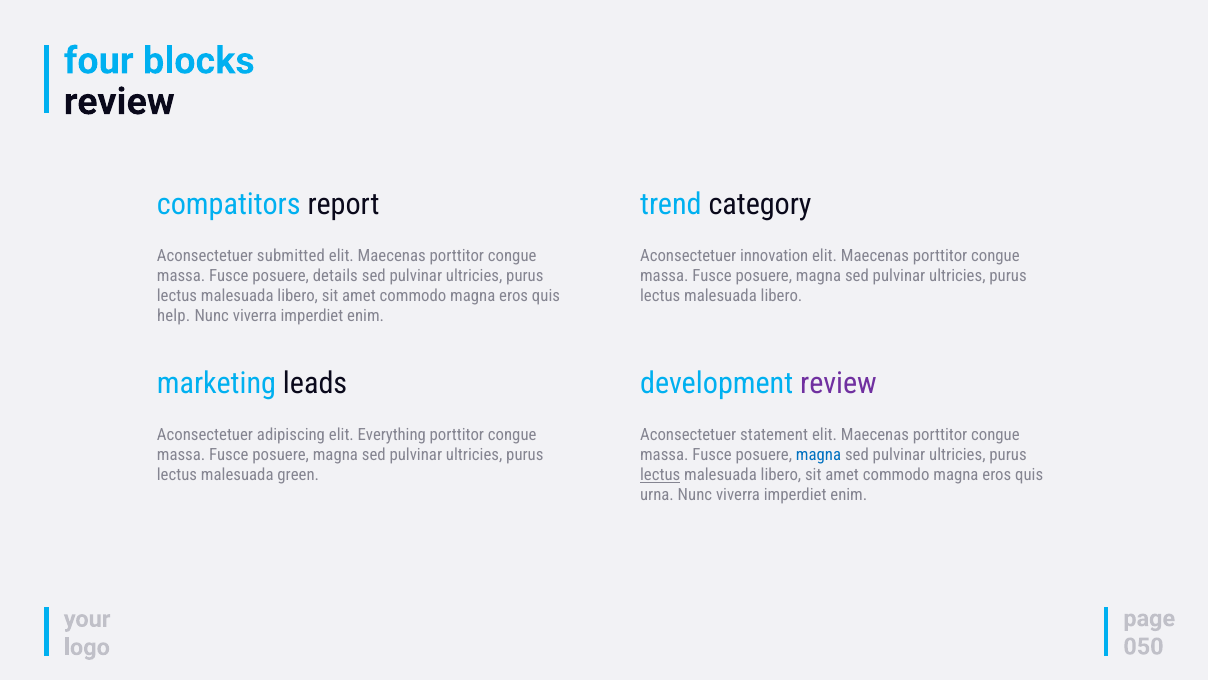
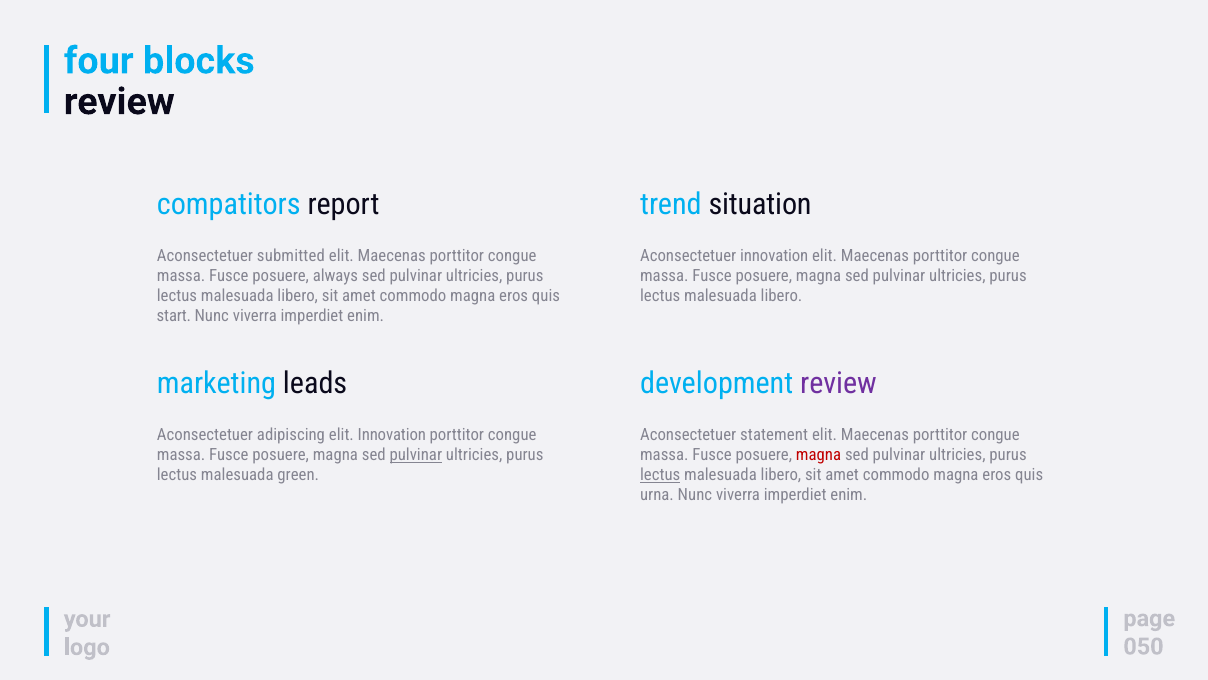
category: category -> situation
details: details -> always
help: help -> start
elit Everything: Everything -> Innovation
magna at (819, 455) colour: blue -> red
pulvinar at (416, 455) underline: none -> present
